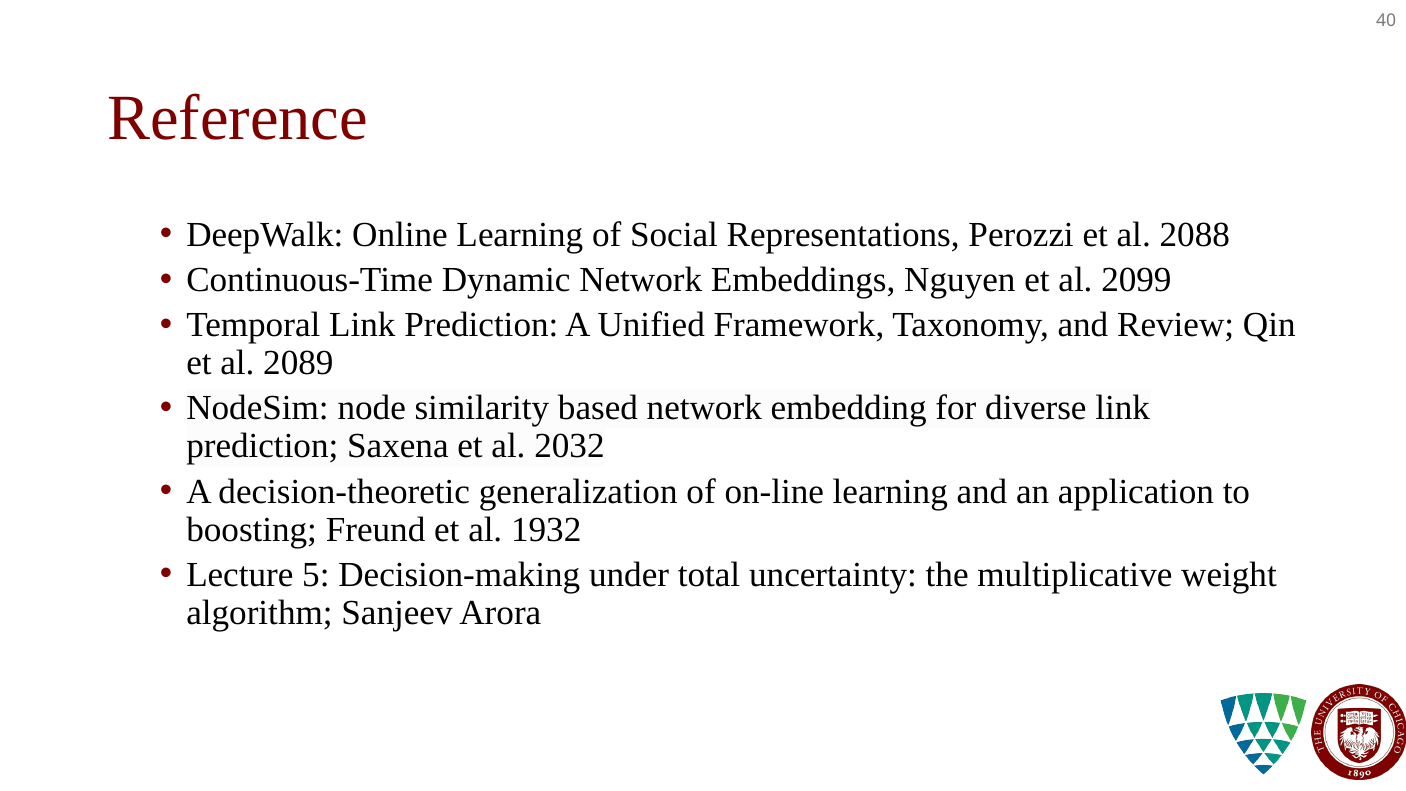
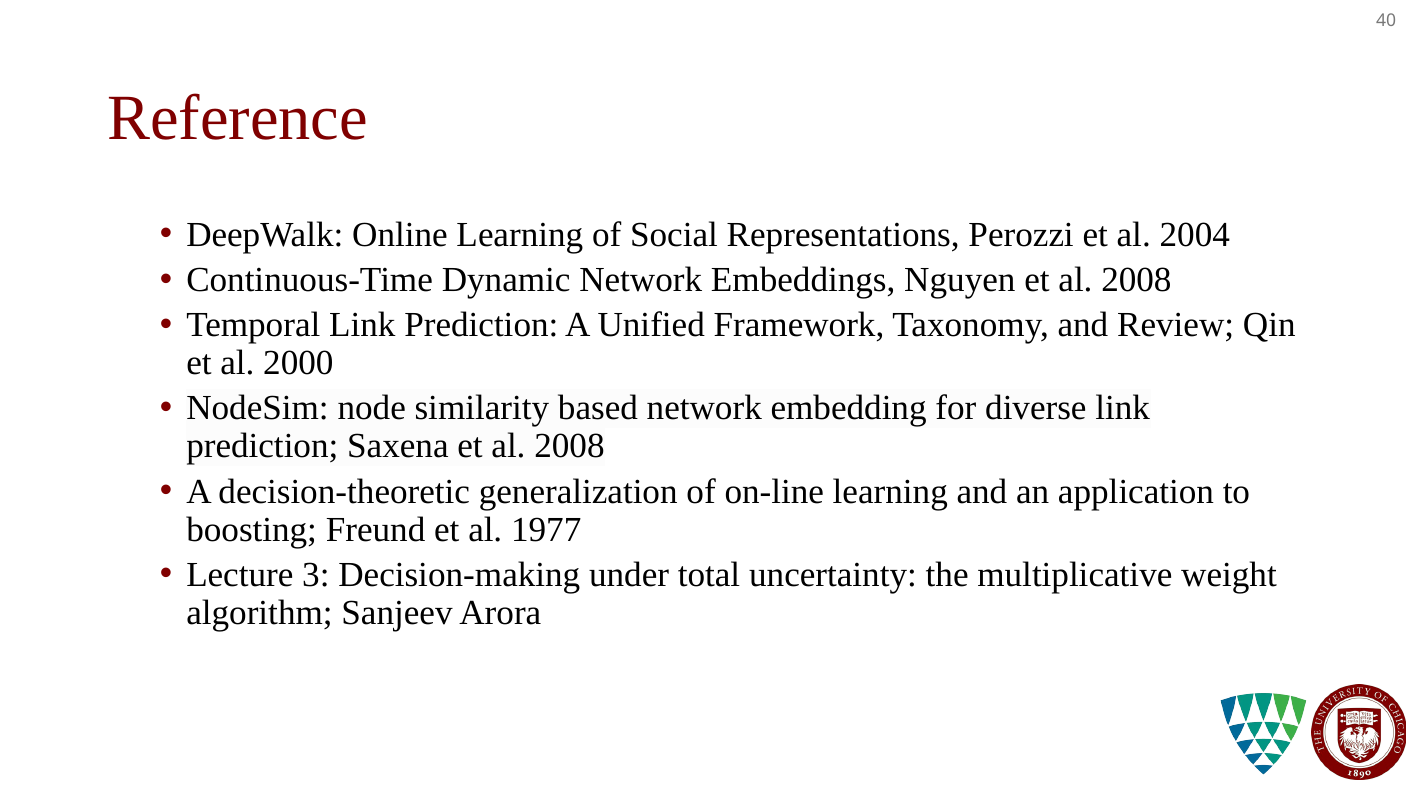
2088: 2088 -> 2004
Nguyen et al 2099: 2099 -> 2008
2089: 2089 -> 2000
Saxena et al 2032: 2032 -> 2008
1932: 1932 -> 1977
5: 5 -> 3
